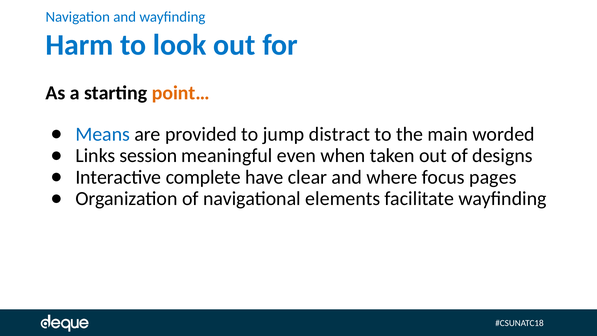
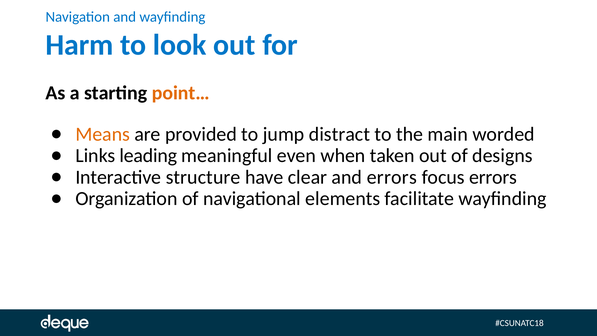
Means colour: blue -> orange
session: session -> leading
complete: complete -> structure
and where: where -> errors
focus pages: pages -> errors
